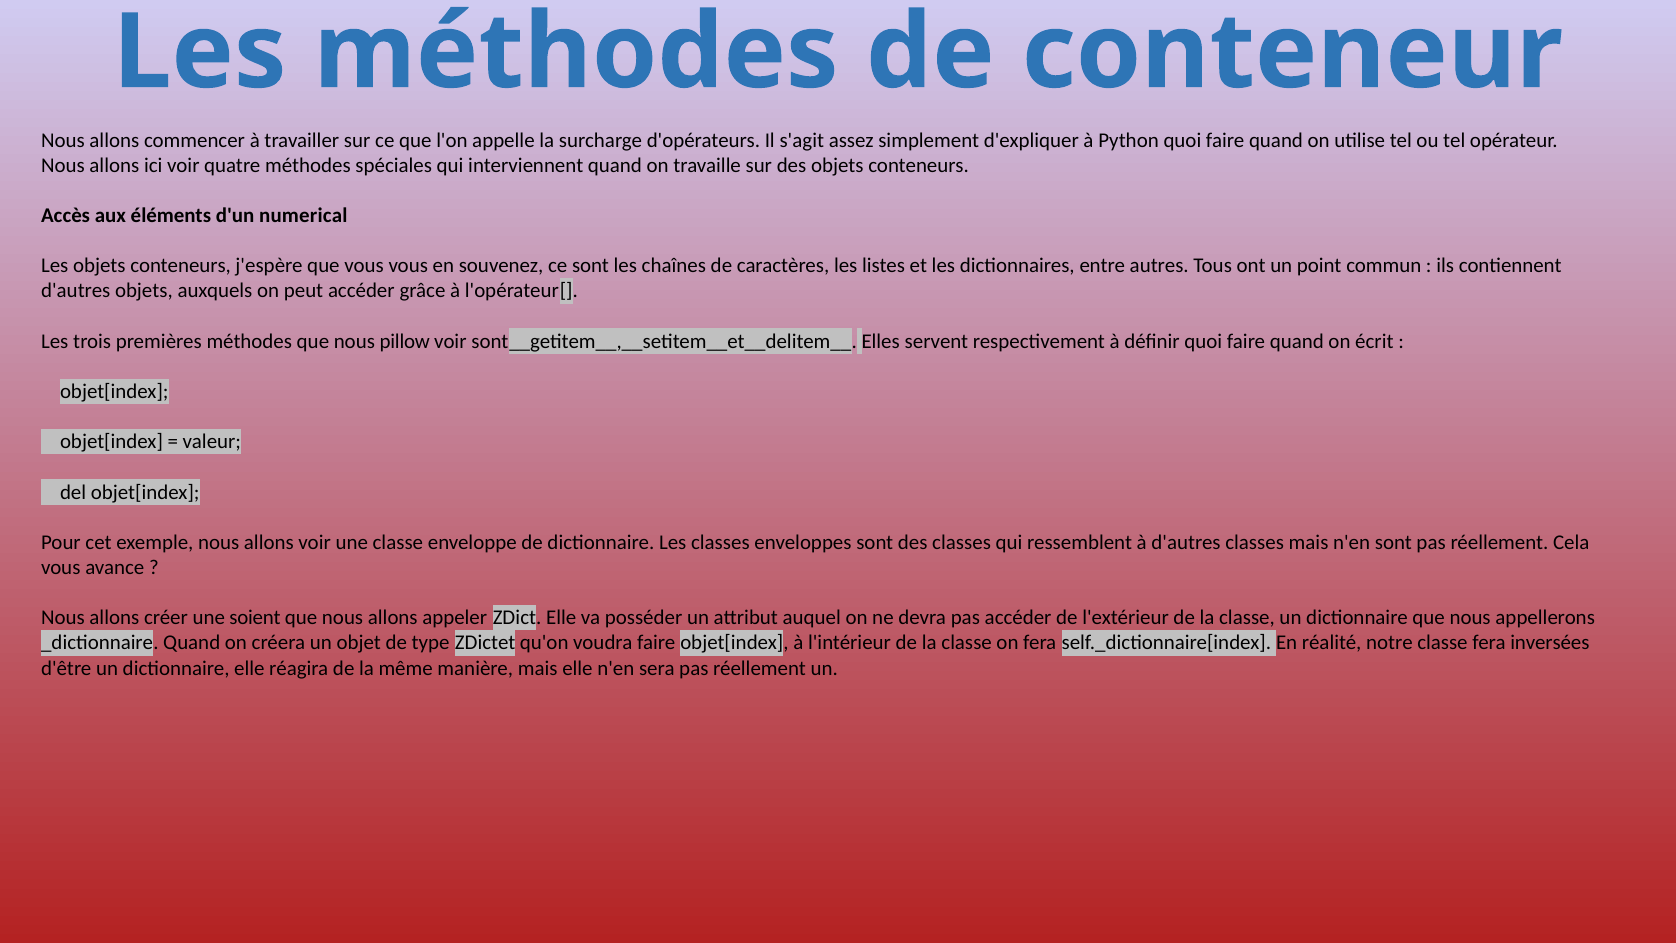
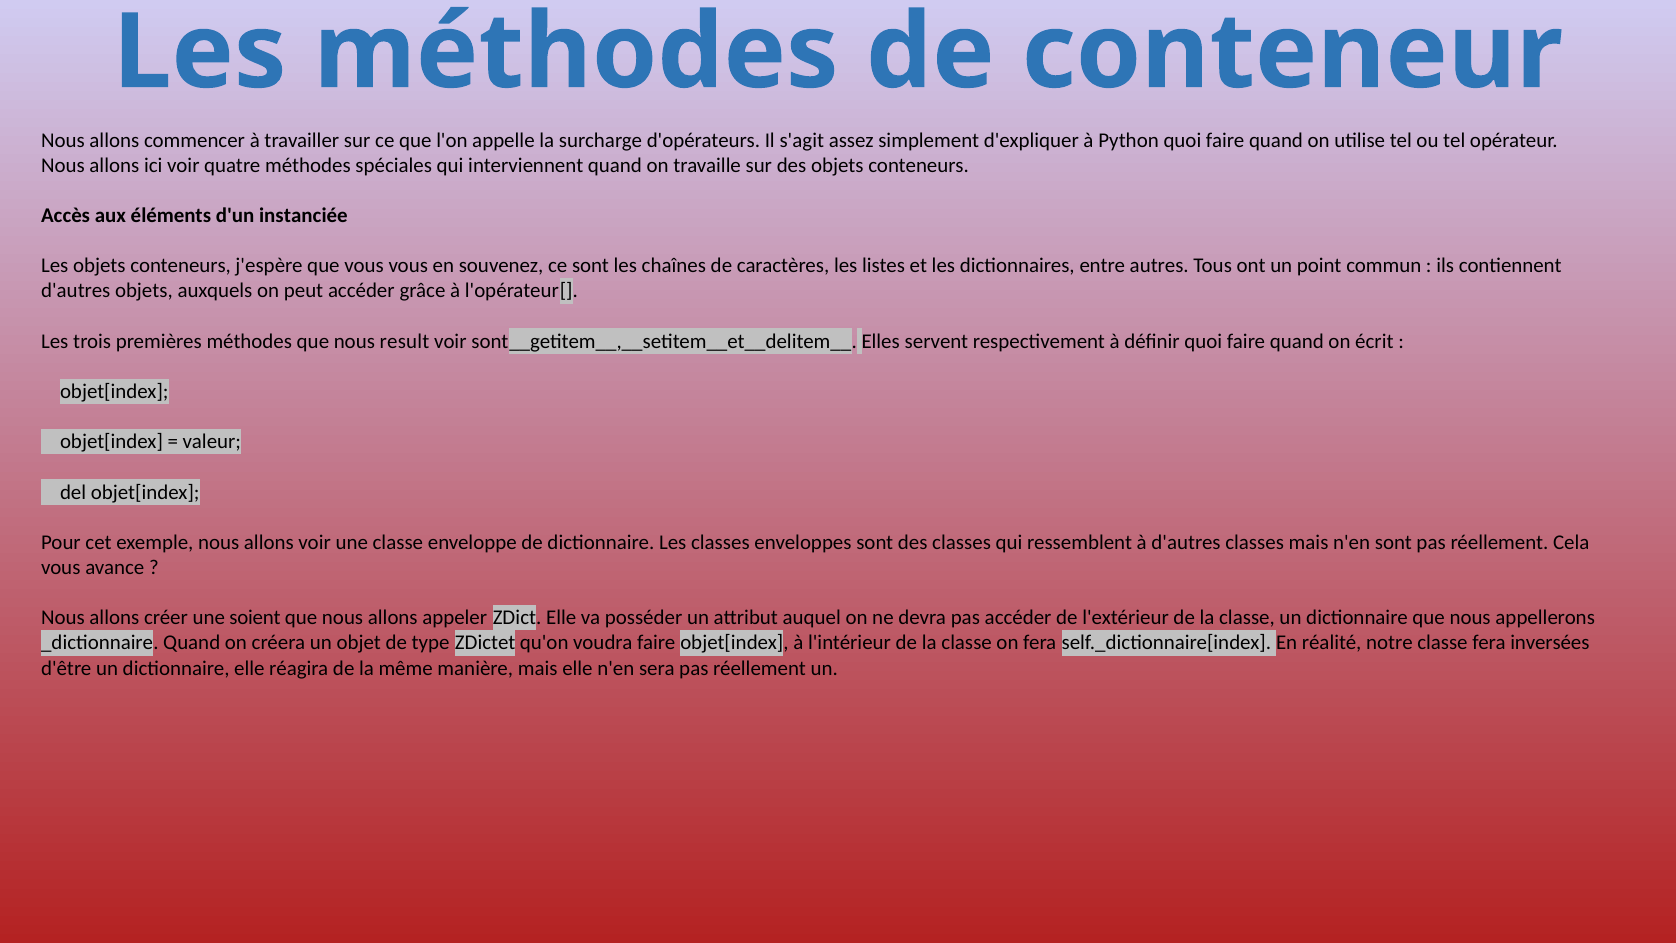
numerical: numerical -> instanciée
pillow: pillow -> result
